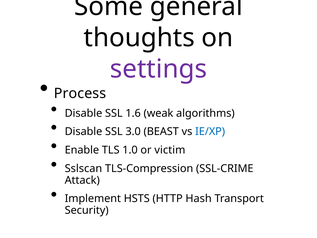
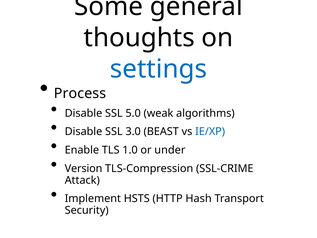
settings colour: purple -> blue
1.6: 1.6 -> 5.0
victim: victim -> under
Sslscan: Sslscan -> Version
